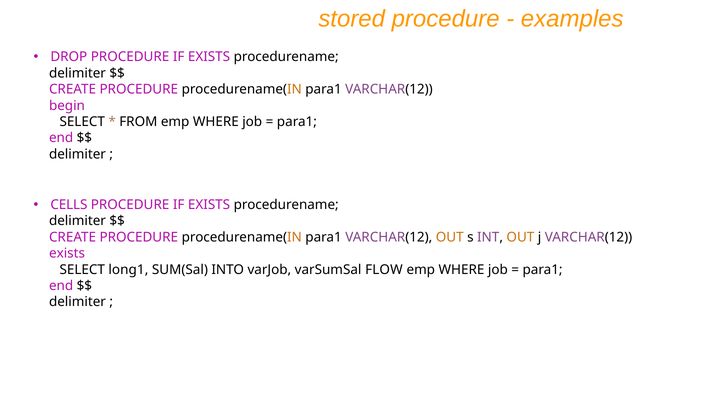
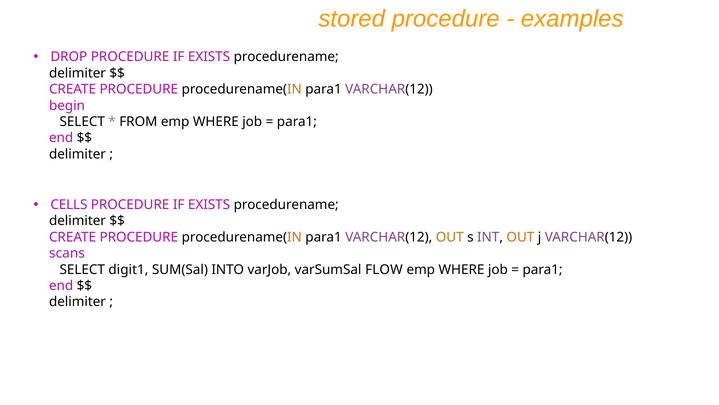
exists at (67, 253): exists -> scans
long1: long1 -> digit1
